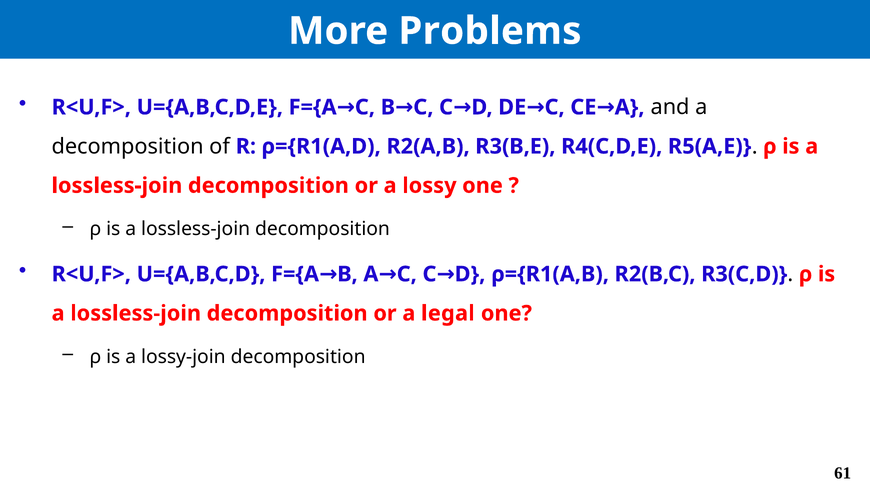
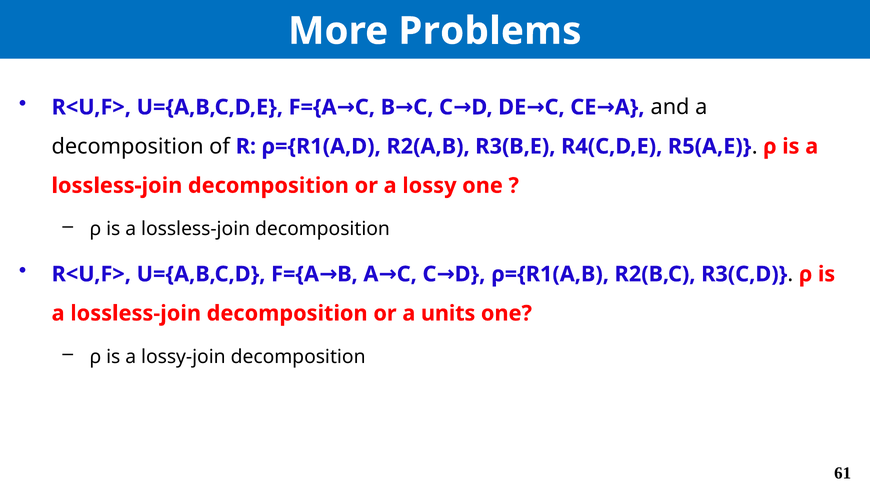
legal: legal -> units
